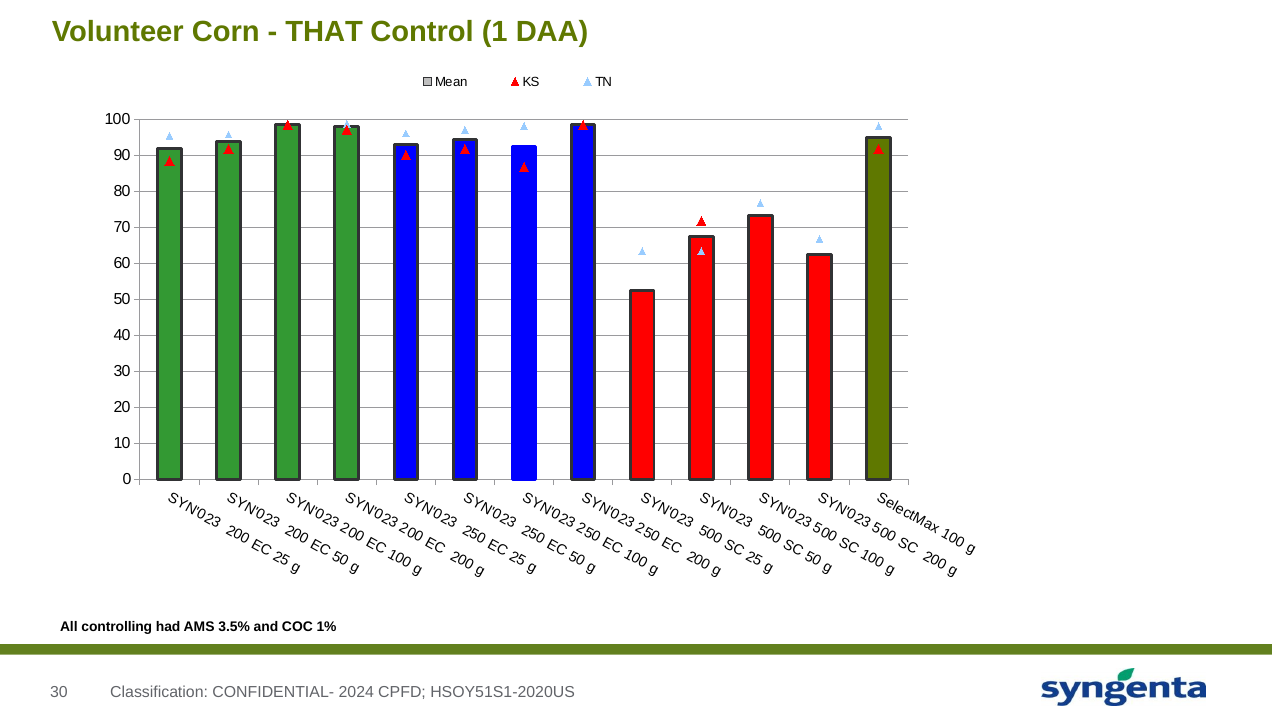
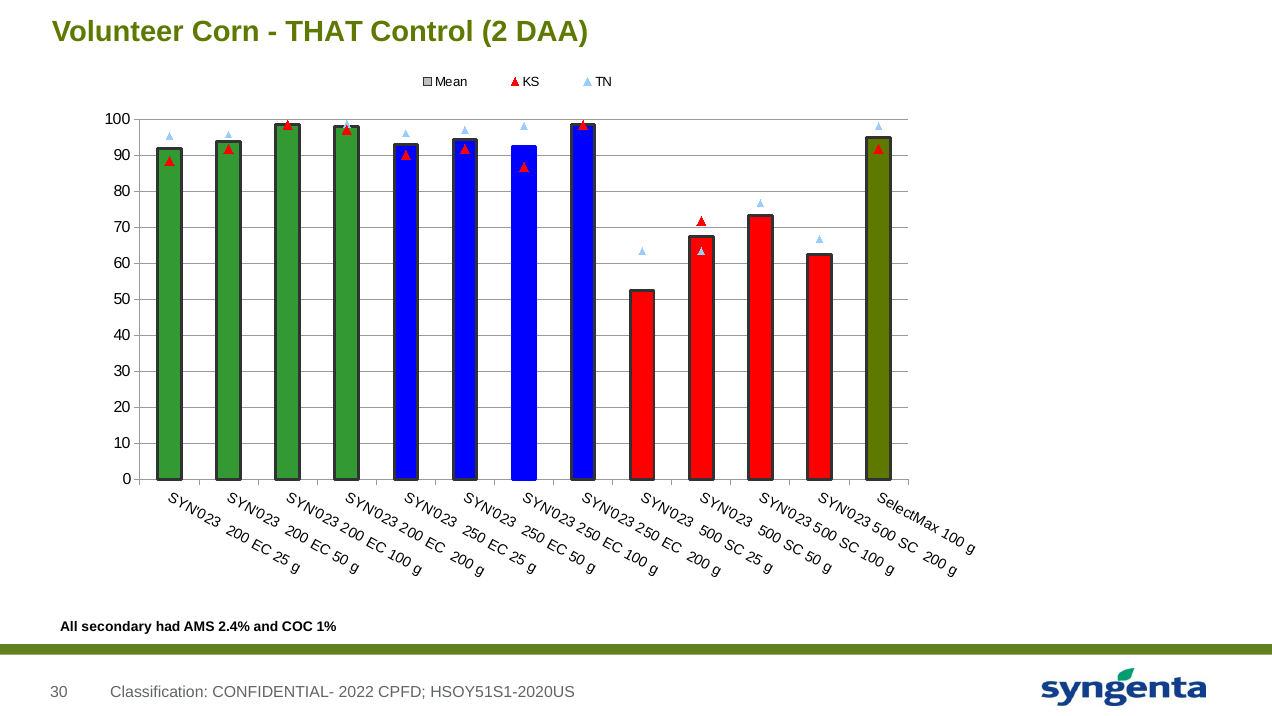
Control 1: 1 -> 2
controlling: controlling -> secondary
3.5%: 3.5% -> 2.4%
2024: 2024 -> 2022
